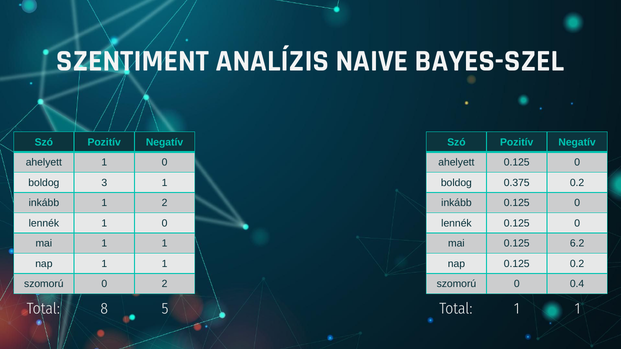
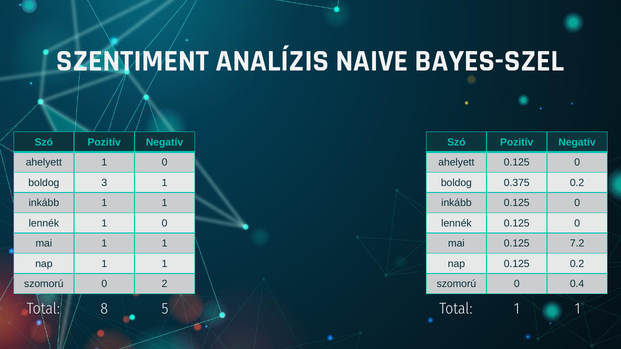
inkább 1 2: 2 -> 1
6.2: 6.2 -> 7.2
